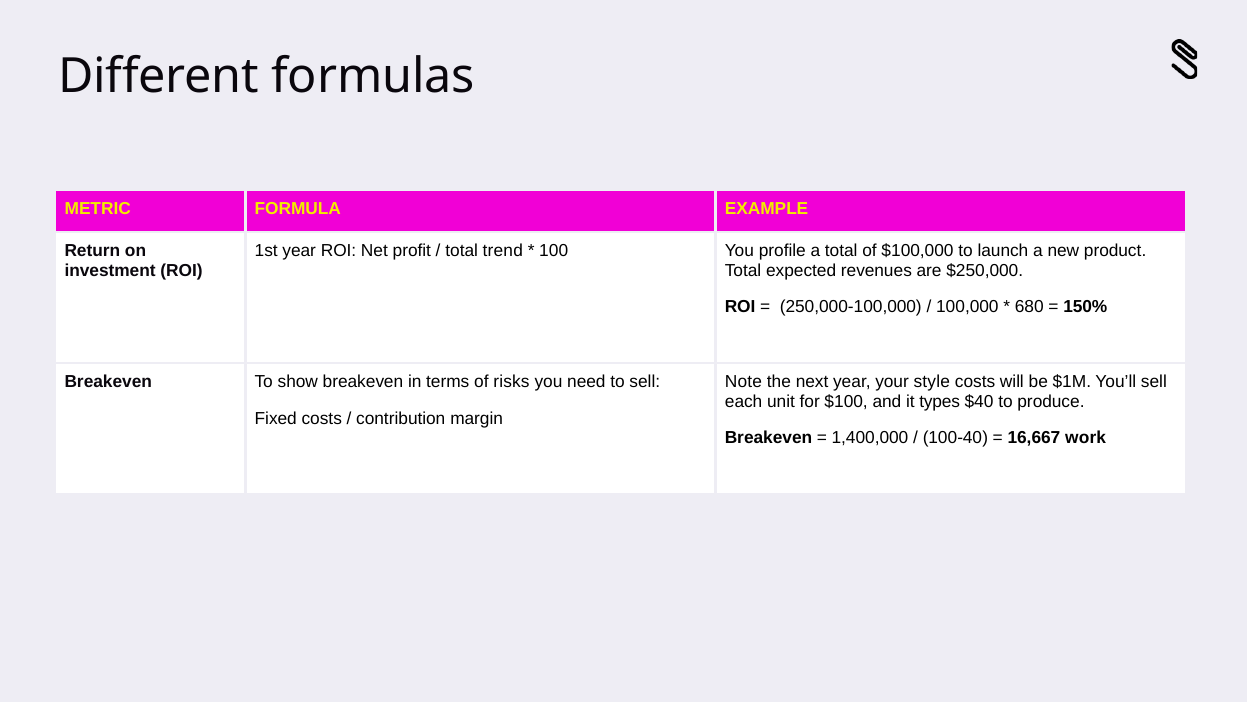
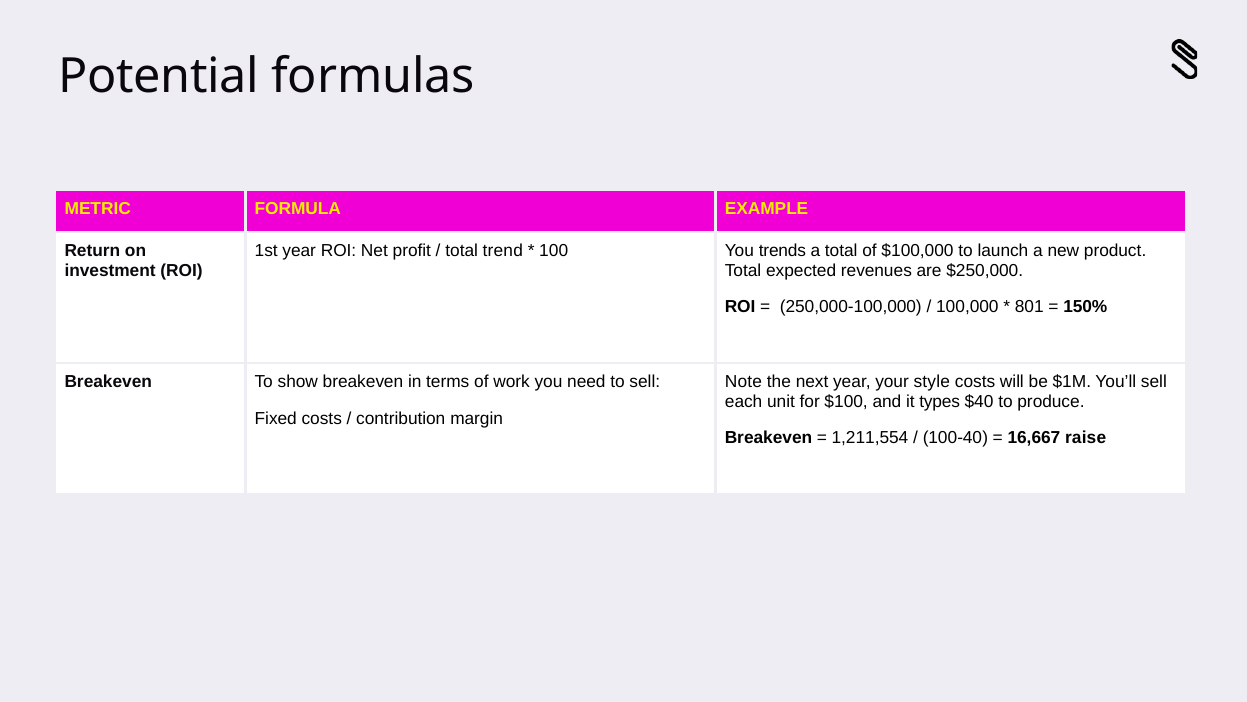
Different: Different -> Potential
profile: profile -> trends
680: 680 -> 801
risks: risks -> work
1,400,000: 1,400,000 -> 1,211,554
work: work -> raise
